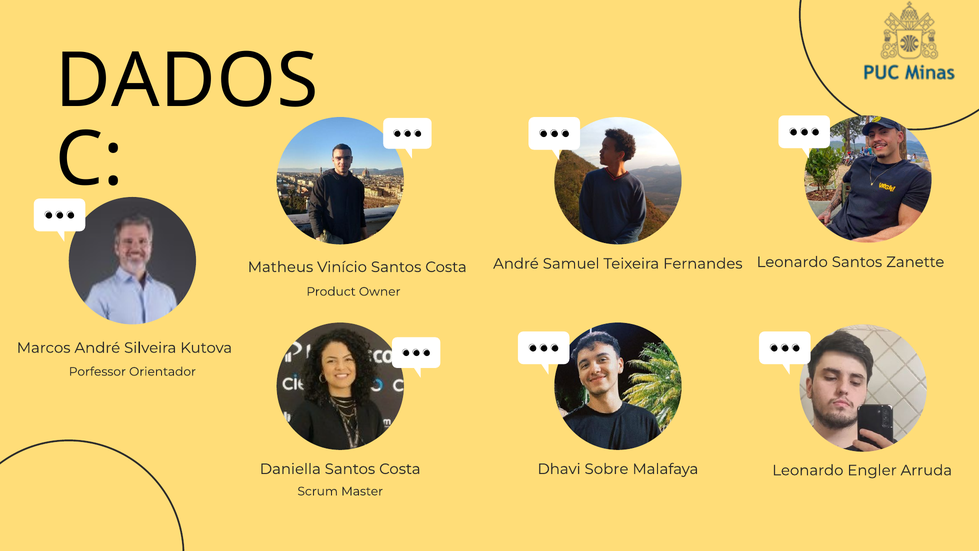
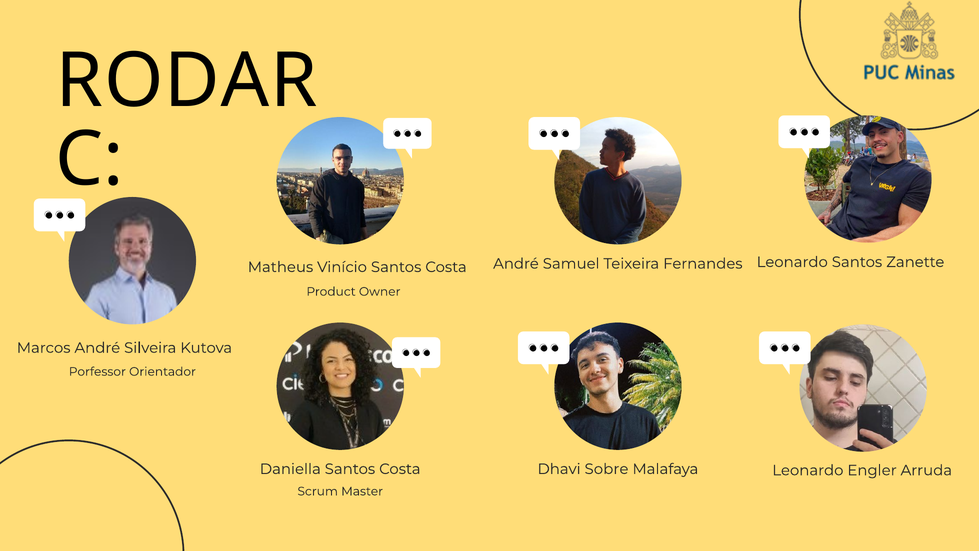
DADOS: DADOS -> RODAR
